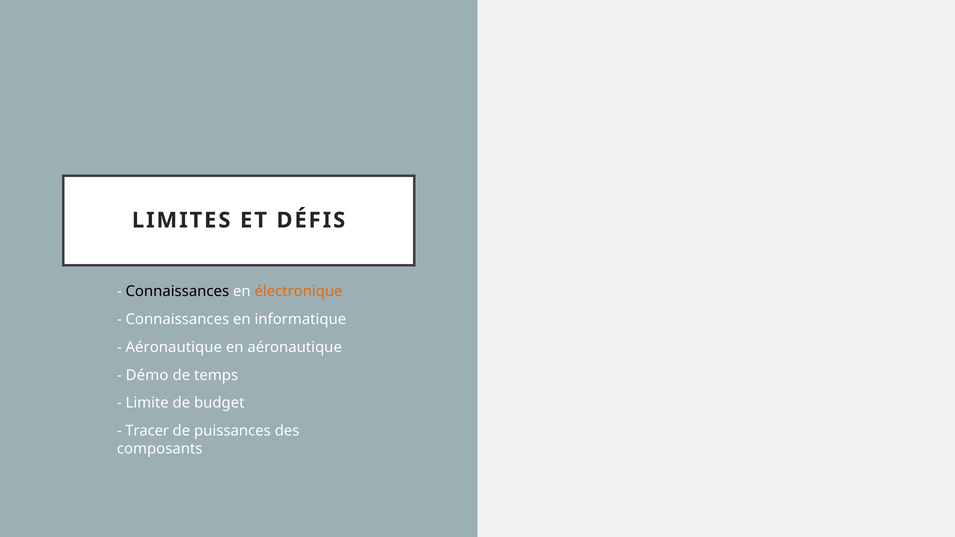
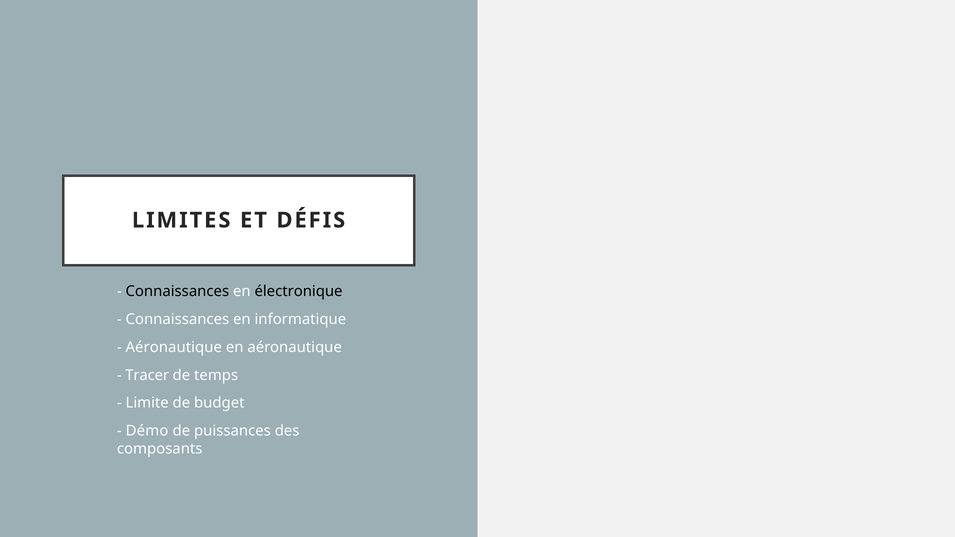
électronique colour: orange -> black
Démo: Démo -> Tracer
Tracer: Tracer -> Démo
